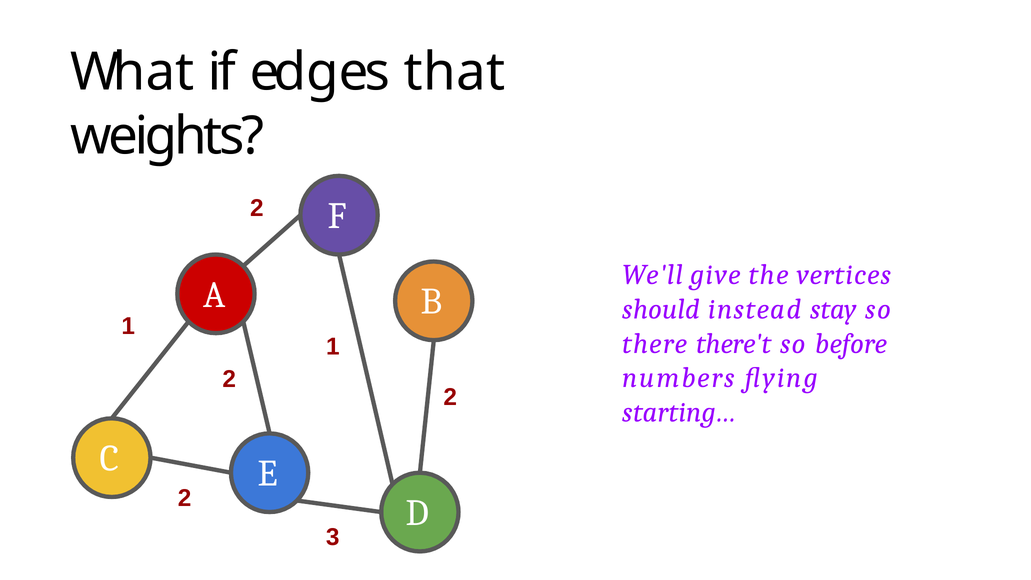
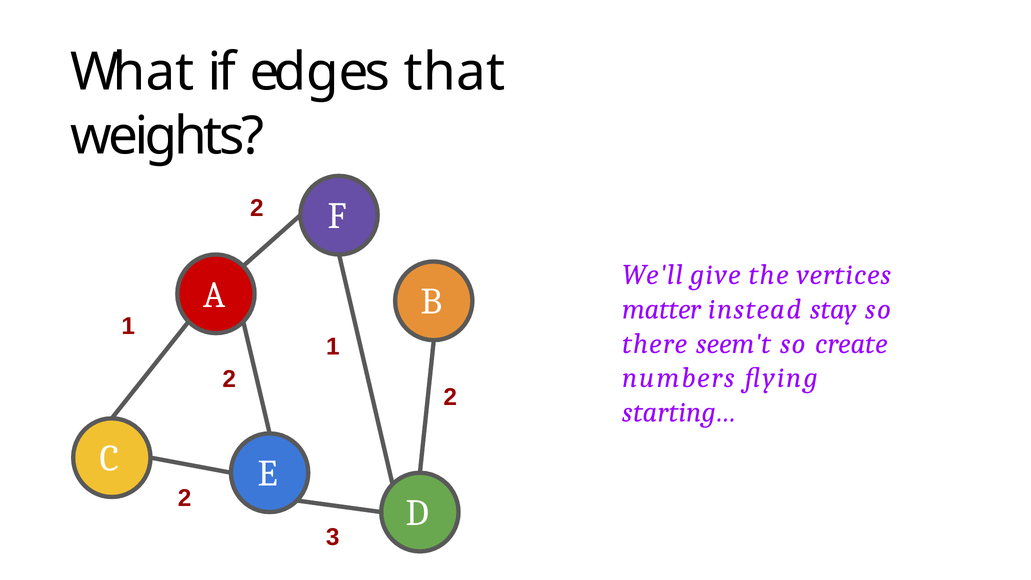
should: should -> matter
there't: there't -> seem't
before: before -> create
